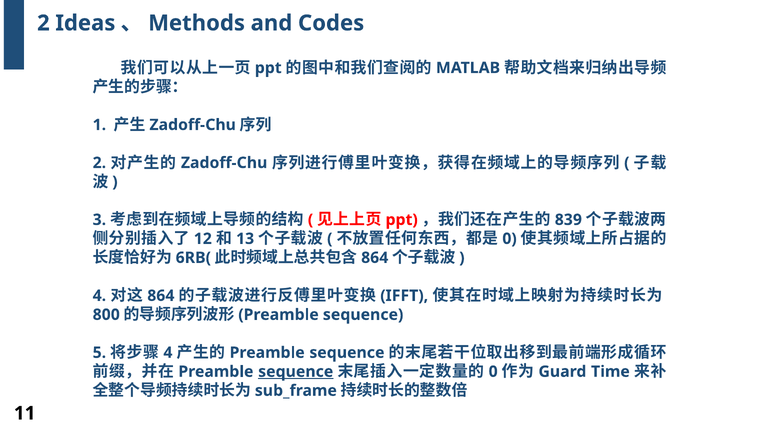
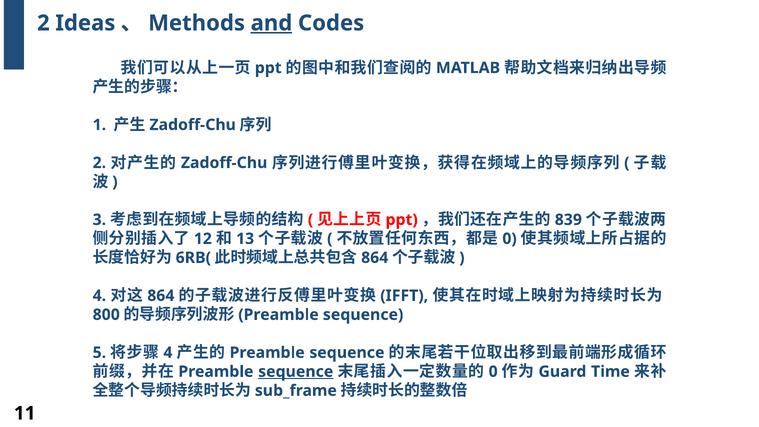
and underline: none -> present
